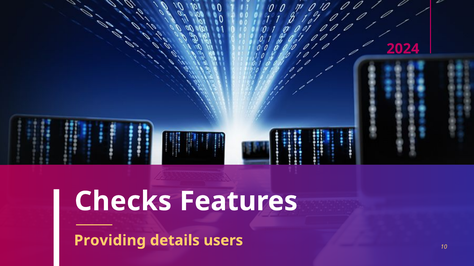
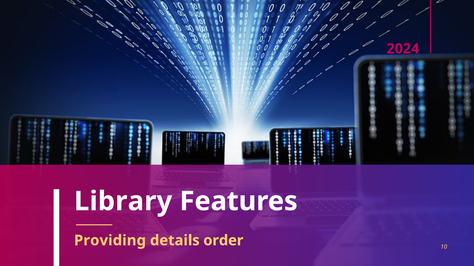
Checks: Checks -> Library
users: users -> order
